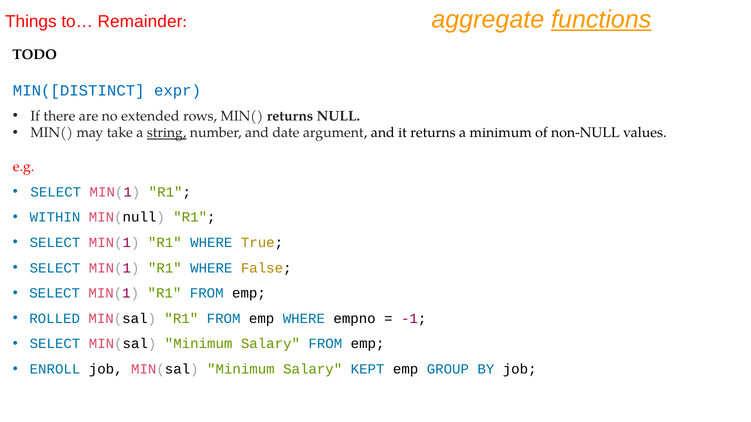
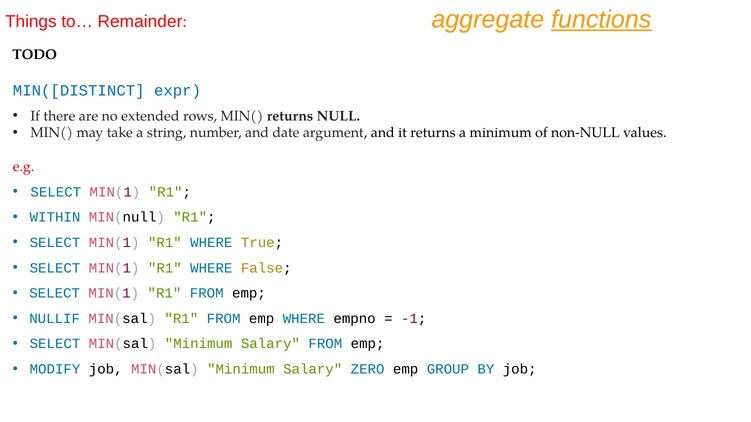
string underline: present -> none
ROLLED: ROLLED -> NULLIF
ENROLL: ENROLL -> MODIFY
KEPT: KEPT -> ZERO
